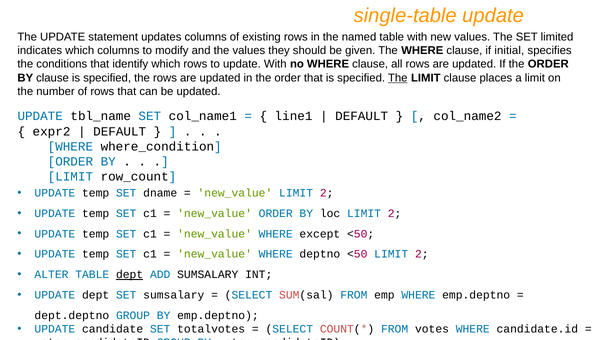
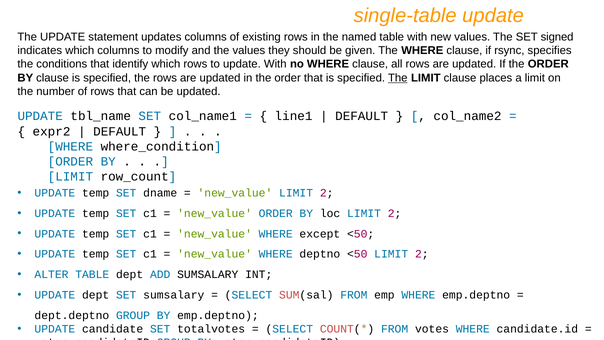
limited: limited -> signed
initial: initial -> rsync
dept at (130, 274) underline: present -> none
